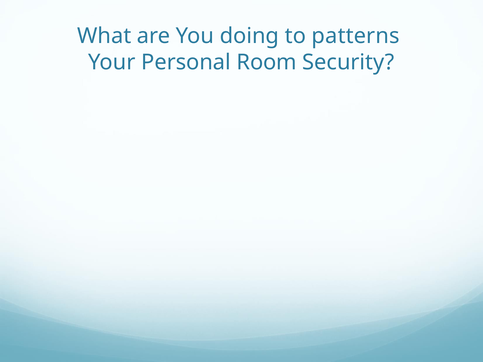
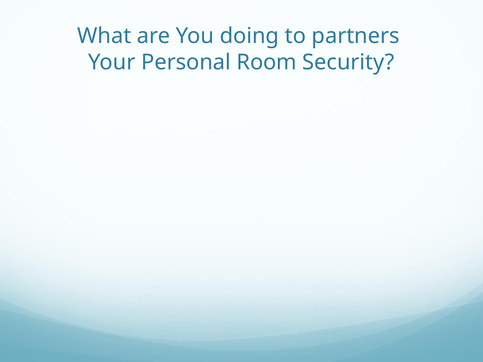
patterns: patterns -> partners
